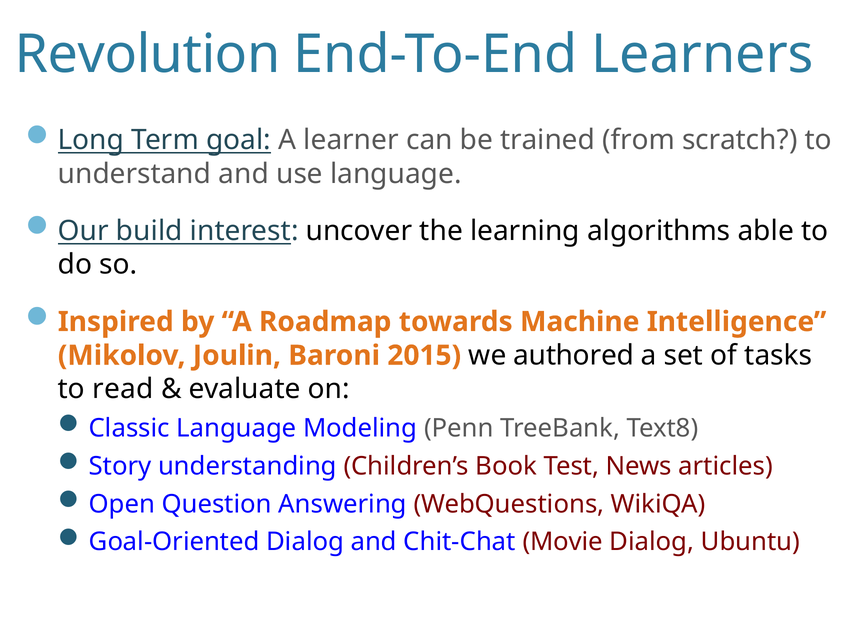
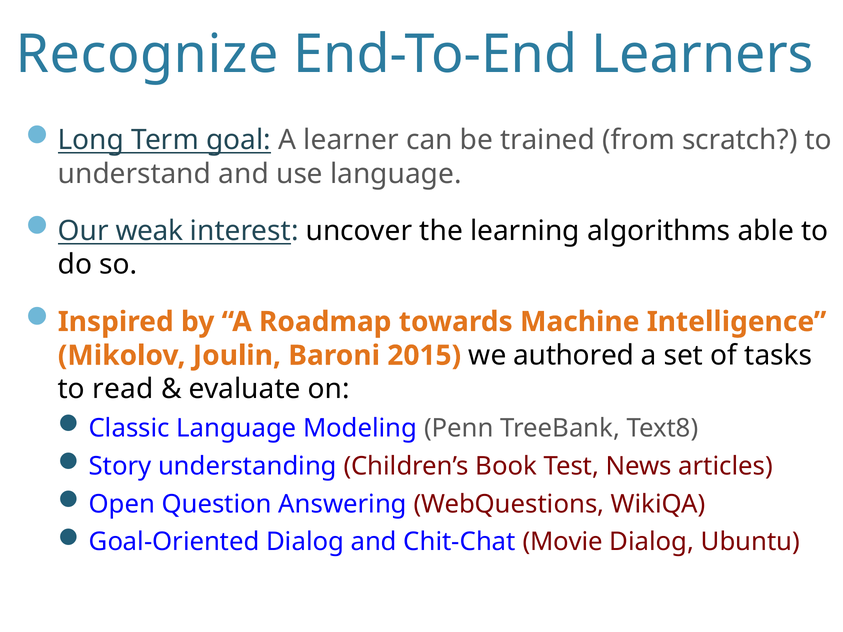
Revolution: Revolution -> Recognize
build: build -> weak
